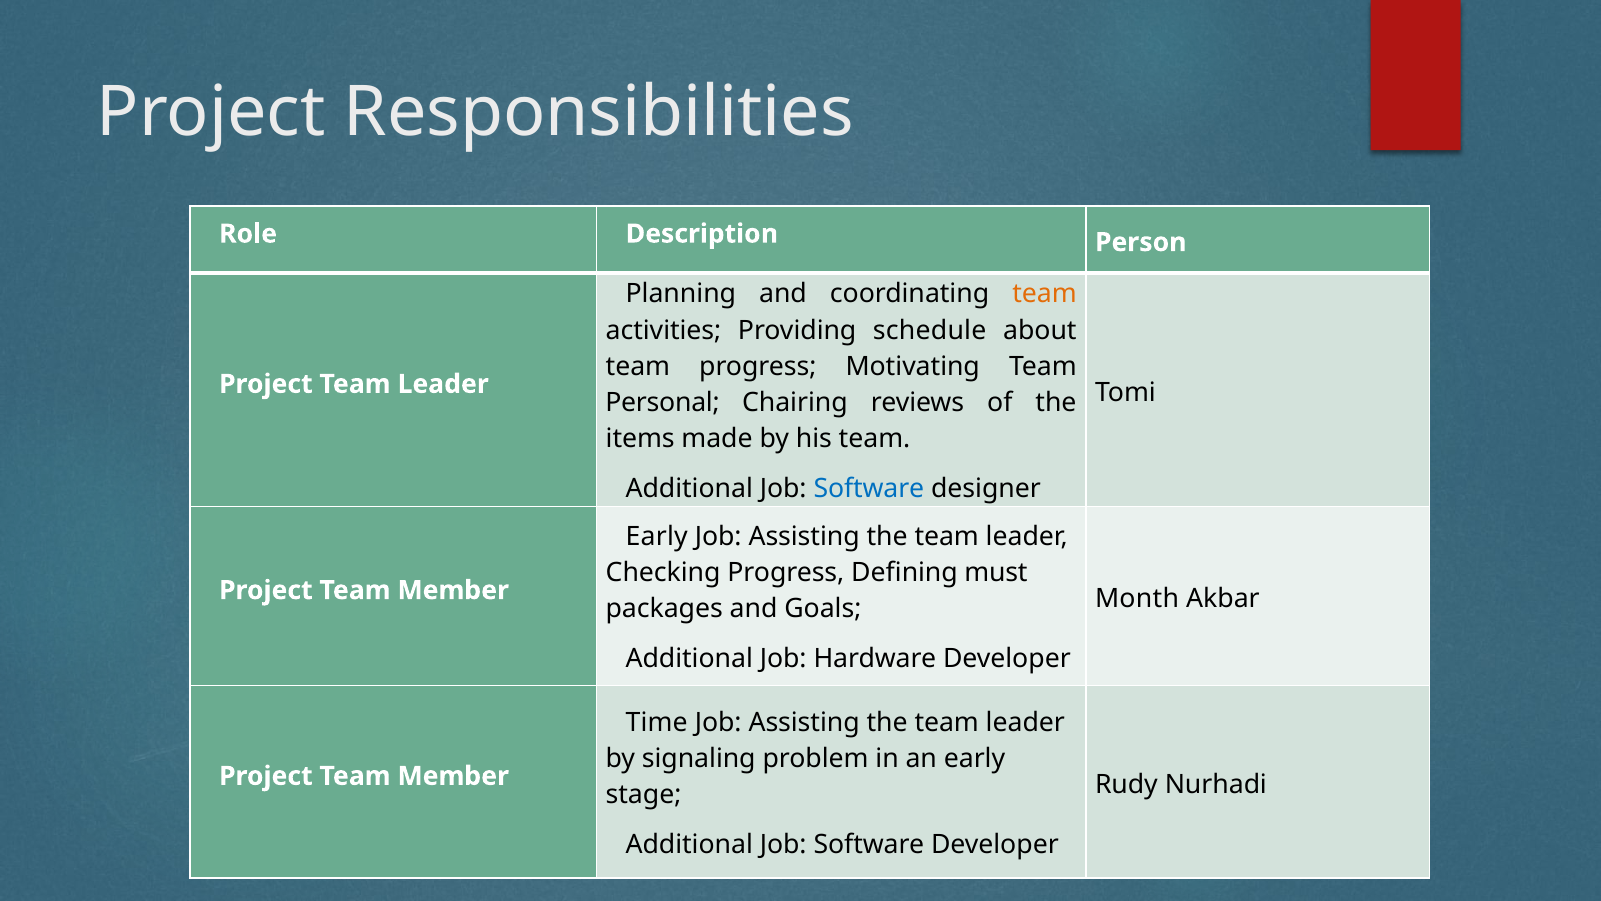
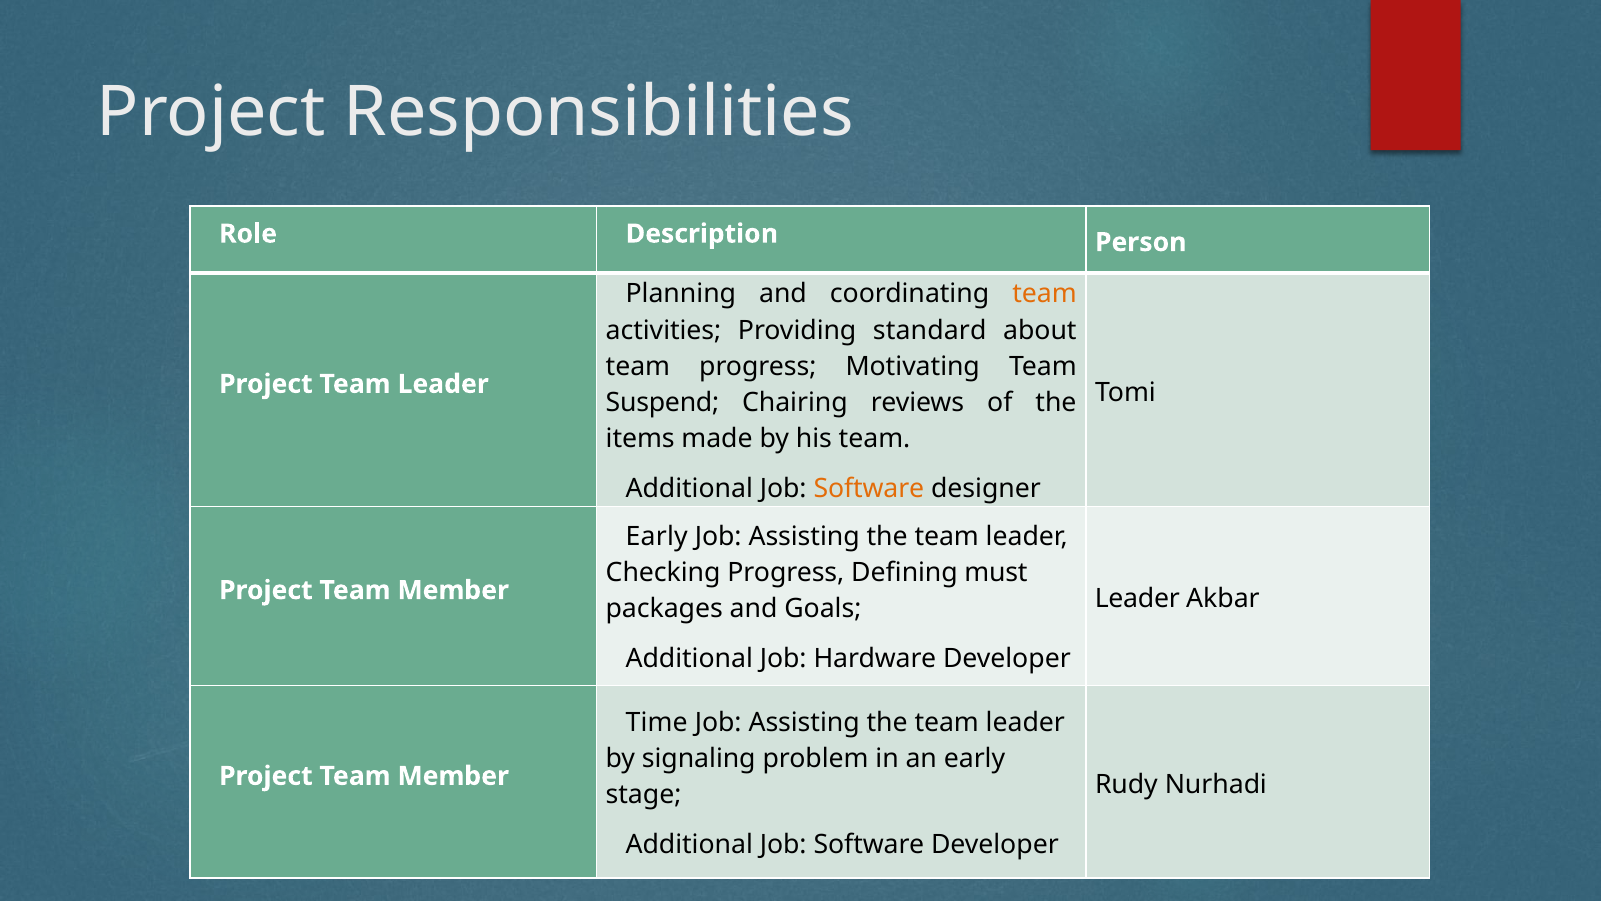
schedule: schedule -> standard
Personal: Personal -> Suspend
Software at (869, 488) colour: blue -> orange
Month at (1137, 599): Month -> Leader
